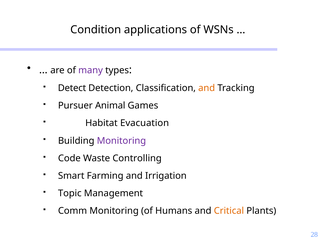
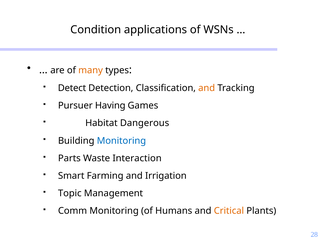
many colour: purple -> orange
Animal: Animal -> Having
Evacuation: Evacuation -> Dangerous
Monitoring at (121, 141) colour: purple -> blue
Code: Code -> Parts
Controlling: Controlling -> Interaction
